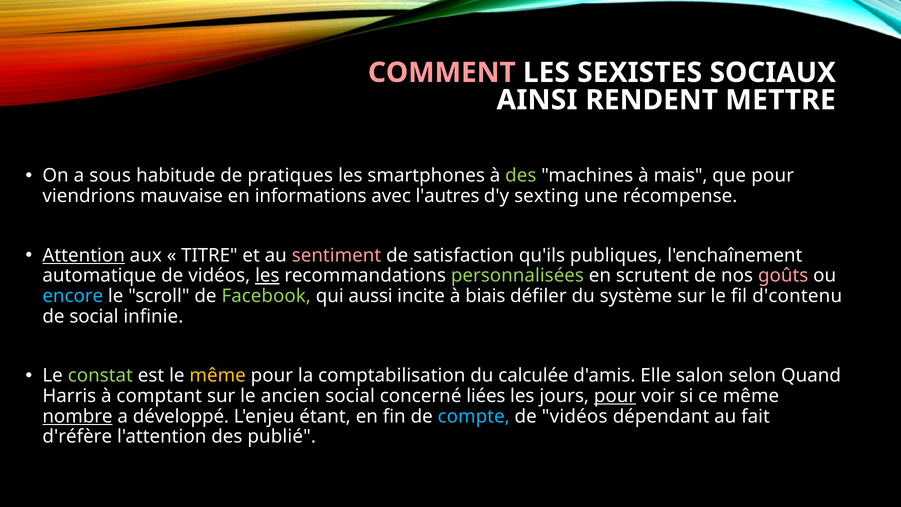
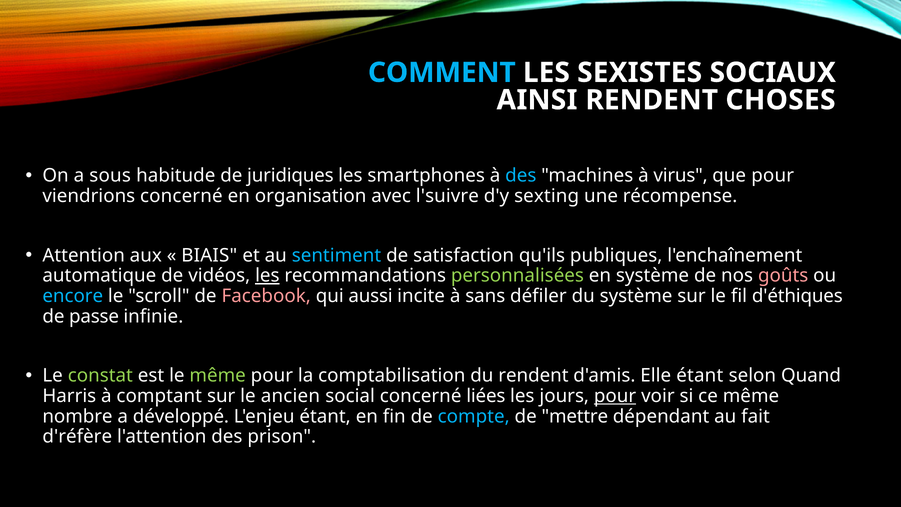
COMMENT colour: pink -> light blue
METTRE: METTRE -> CHOSES
pratiques: pratiques -> juridiques
des at (521, 176) colour: light green -> light blue
mais: mais -> virus
viendrions mauvaise: mauvaise -> concerné
informations: informations -> organisation
l'autres: l'autres -> l'suivre
Attention underline: present -> none
TITRE: TITRE -> BIAIS
sentiment colour: pink -> light blue
en scrutent: scrutent -> système
Facebook colour: light green -> pink
biais: biais -> sans
d'contenu: d'contenu -> d'éthiques
de social: social -> passe
même at (218, 376) colour: yellow -> light green
du calculée: calculée -> rendent
Elle salon: salon -> étant
nombre underline: present -> none
vidéos at (575, 416): vidéos -> mettre
publié: publié -> prison
